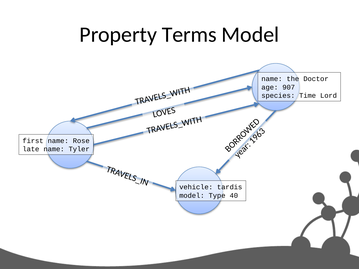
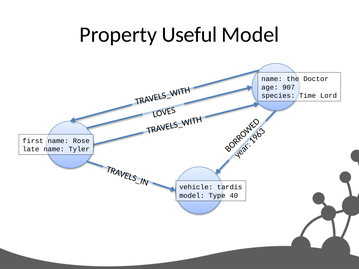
Terms: Terms -> Useful
